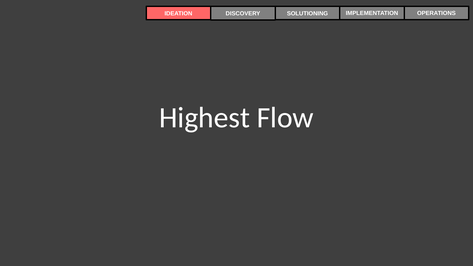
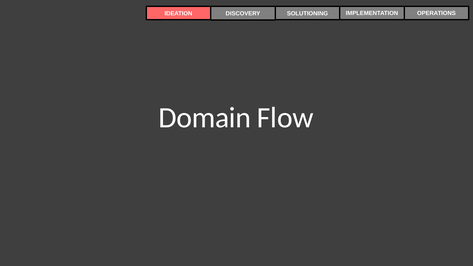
Highest: Highest -> Domain
